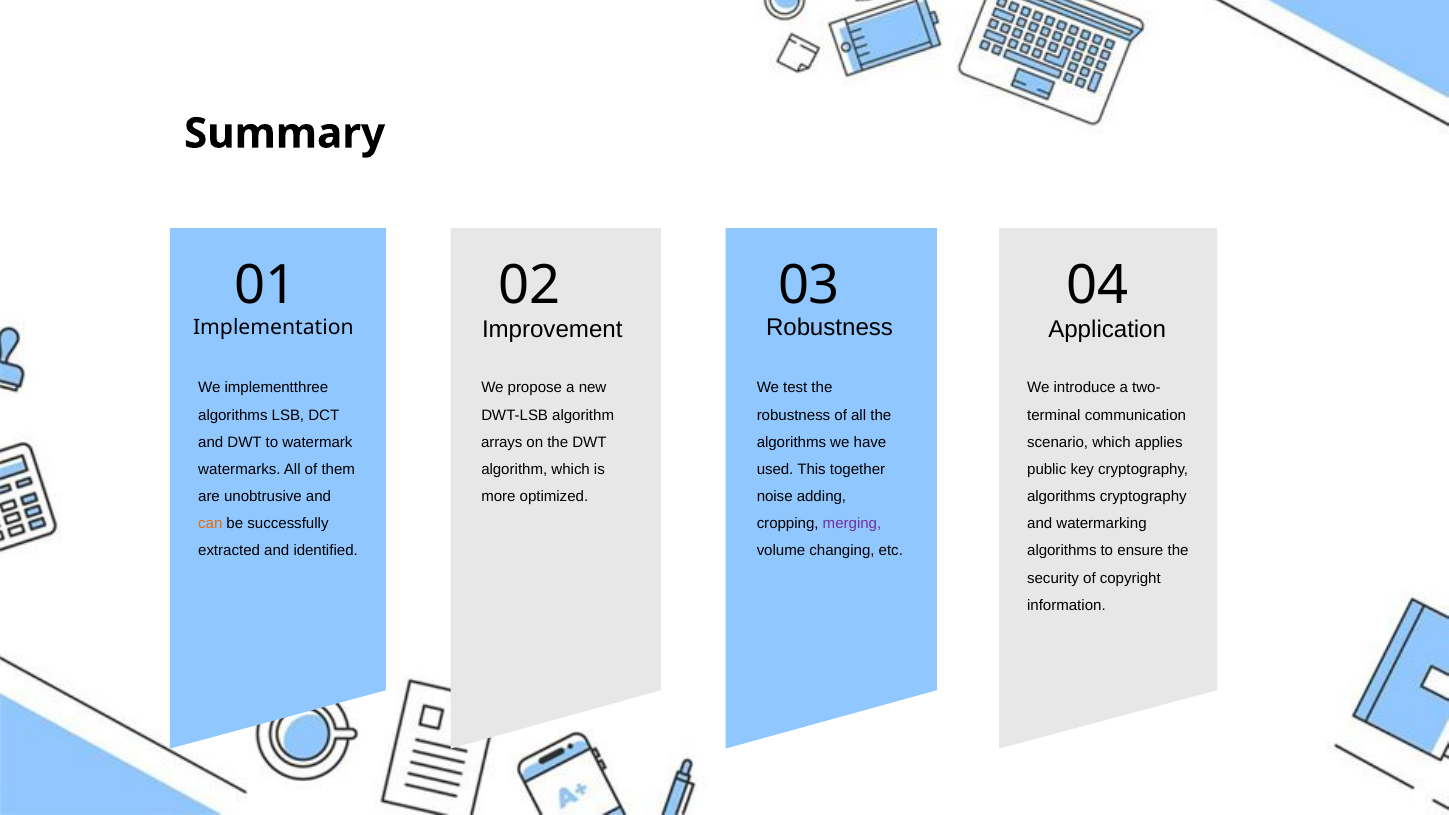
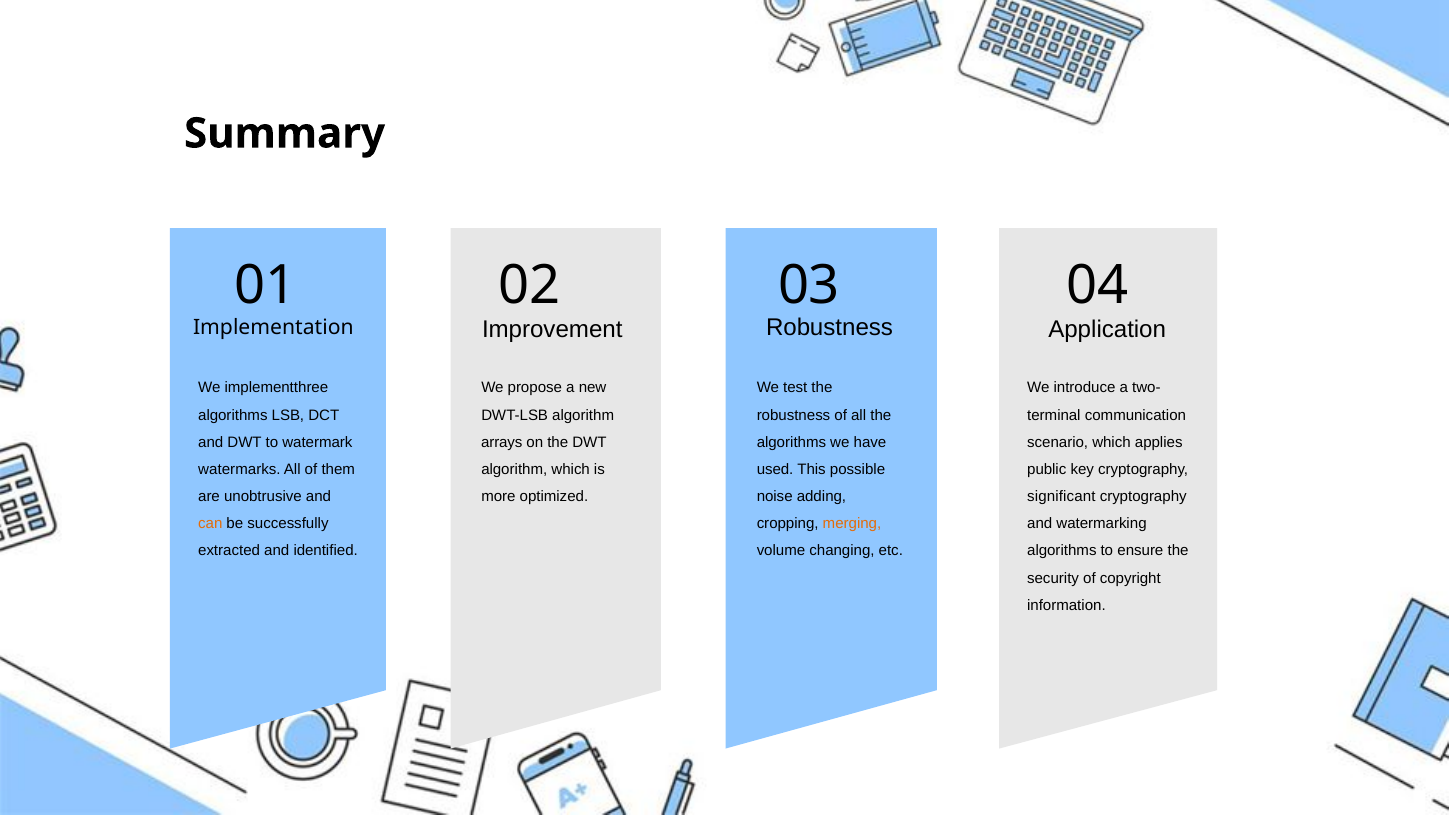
together: together -> possible
algorithms at (1061, 497): algorithms -> significant
merging colour: purple -> orange
